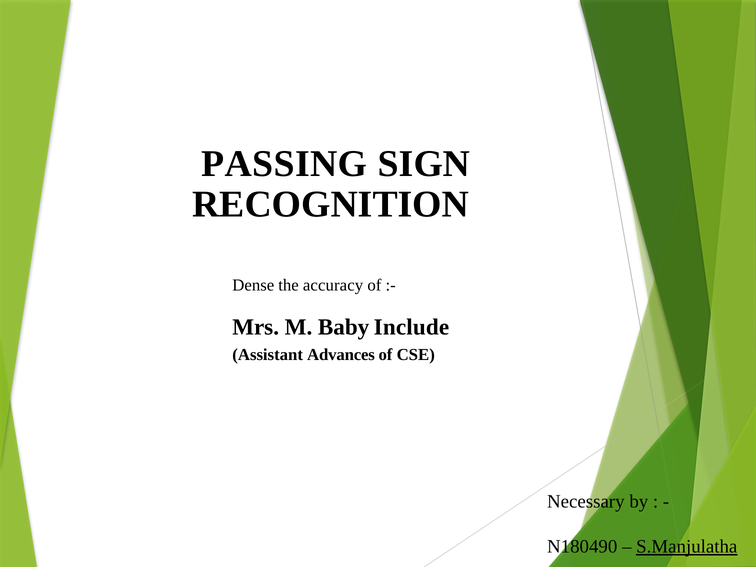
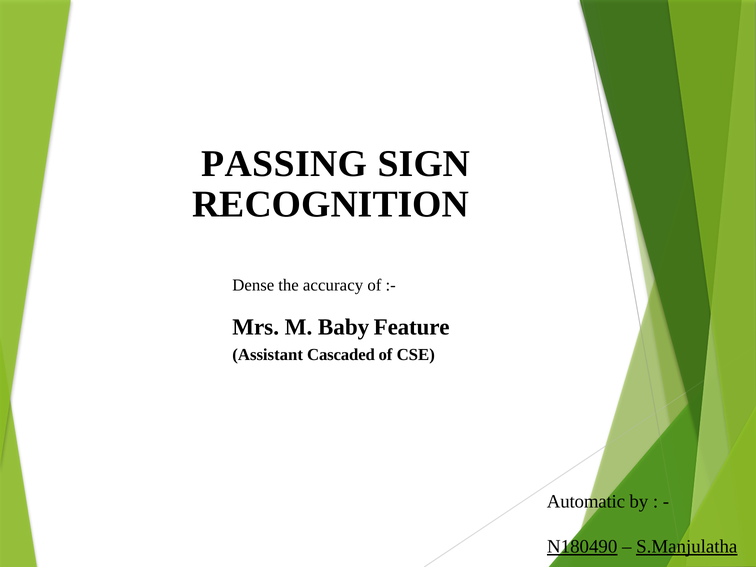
Include: Include -> Feature
Advances: Advances -> Cascaded
Necessary: Necessary -> Automatic
N180490 underline: none -> present
